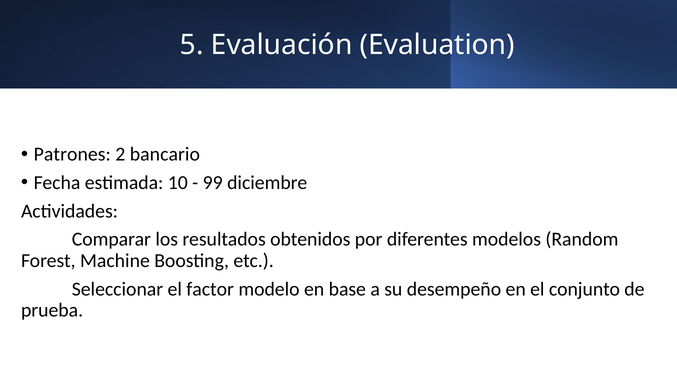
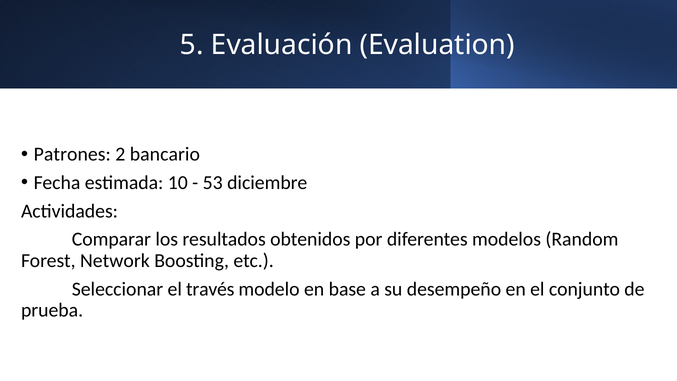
99: 99 -> 53
Machine: Machine -> Network
factor: factor -> través
